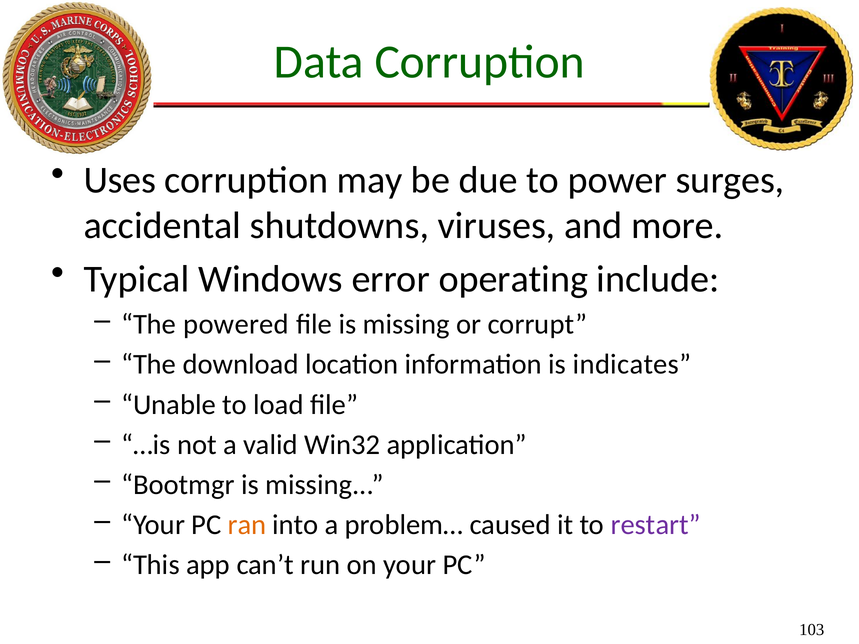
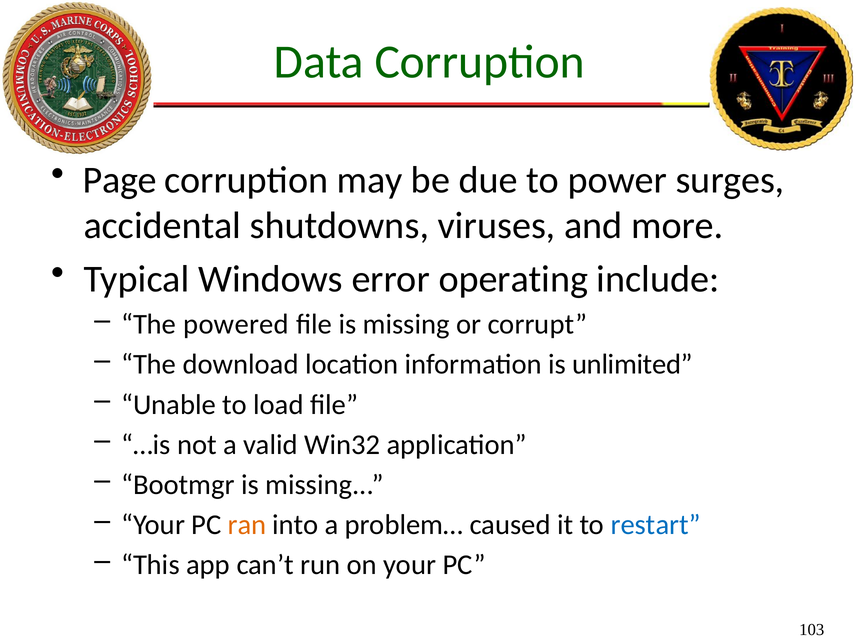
Uses: Uses -> Page
indicates: indicates -> unlimited
restart colour: purple -> blue
